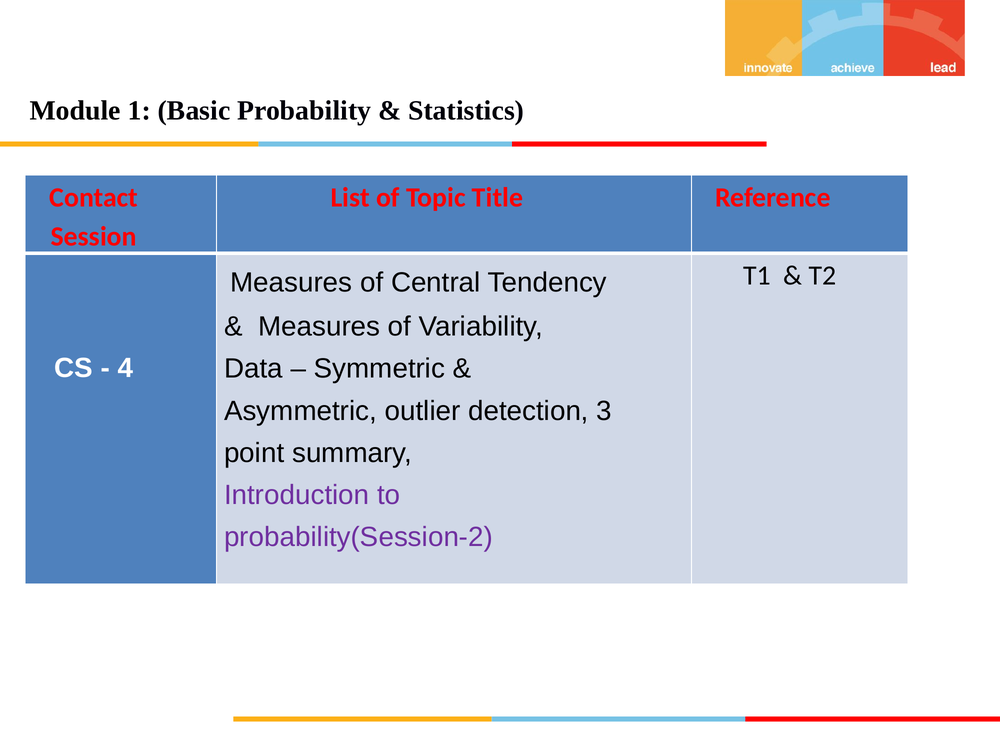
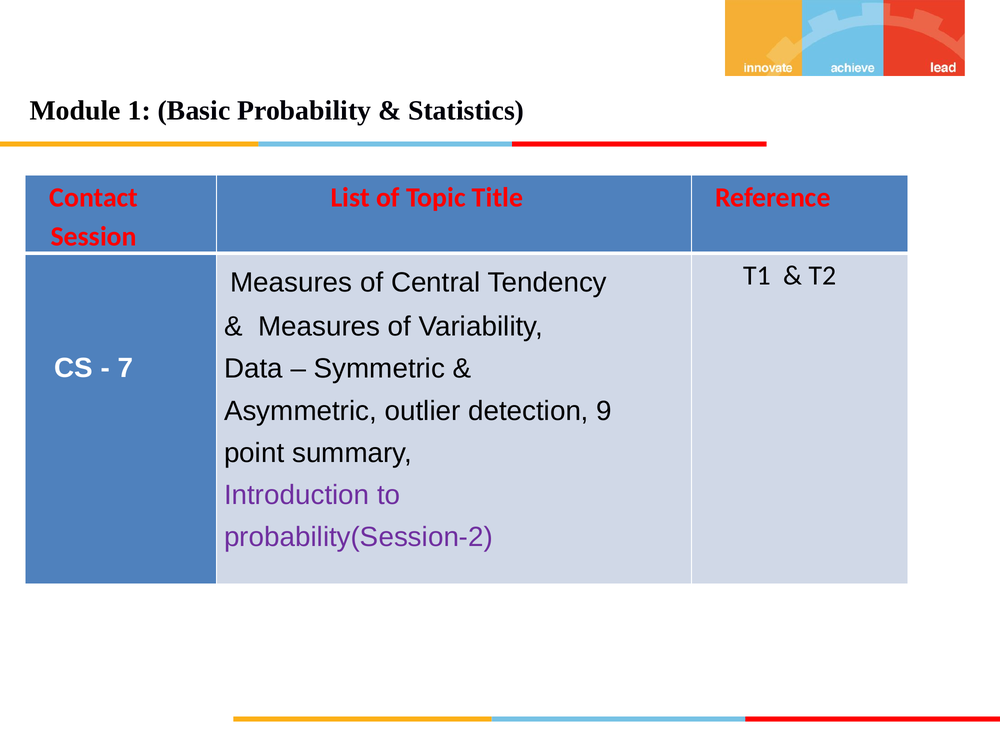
4: 4 -> 7
3: 3 -> 9
